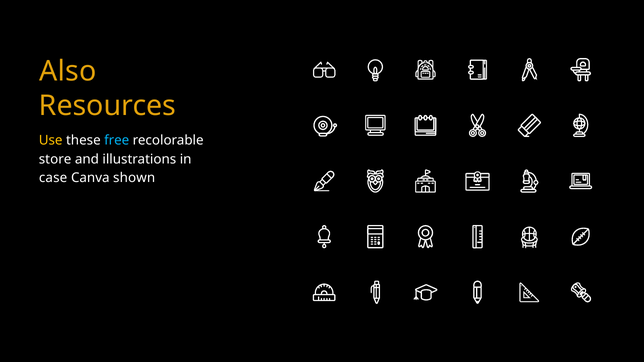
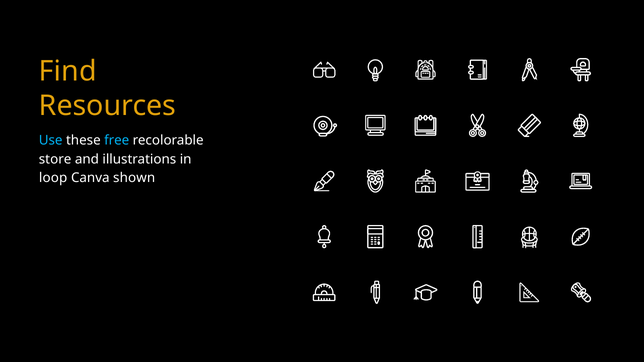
Also: Also -> Find
Use colour: yellow -> light blue
case: case -> loop
